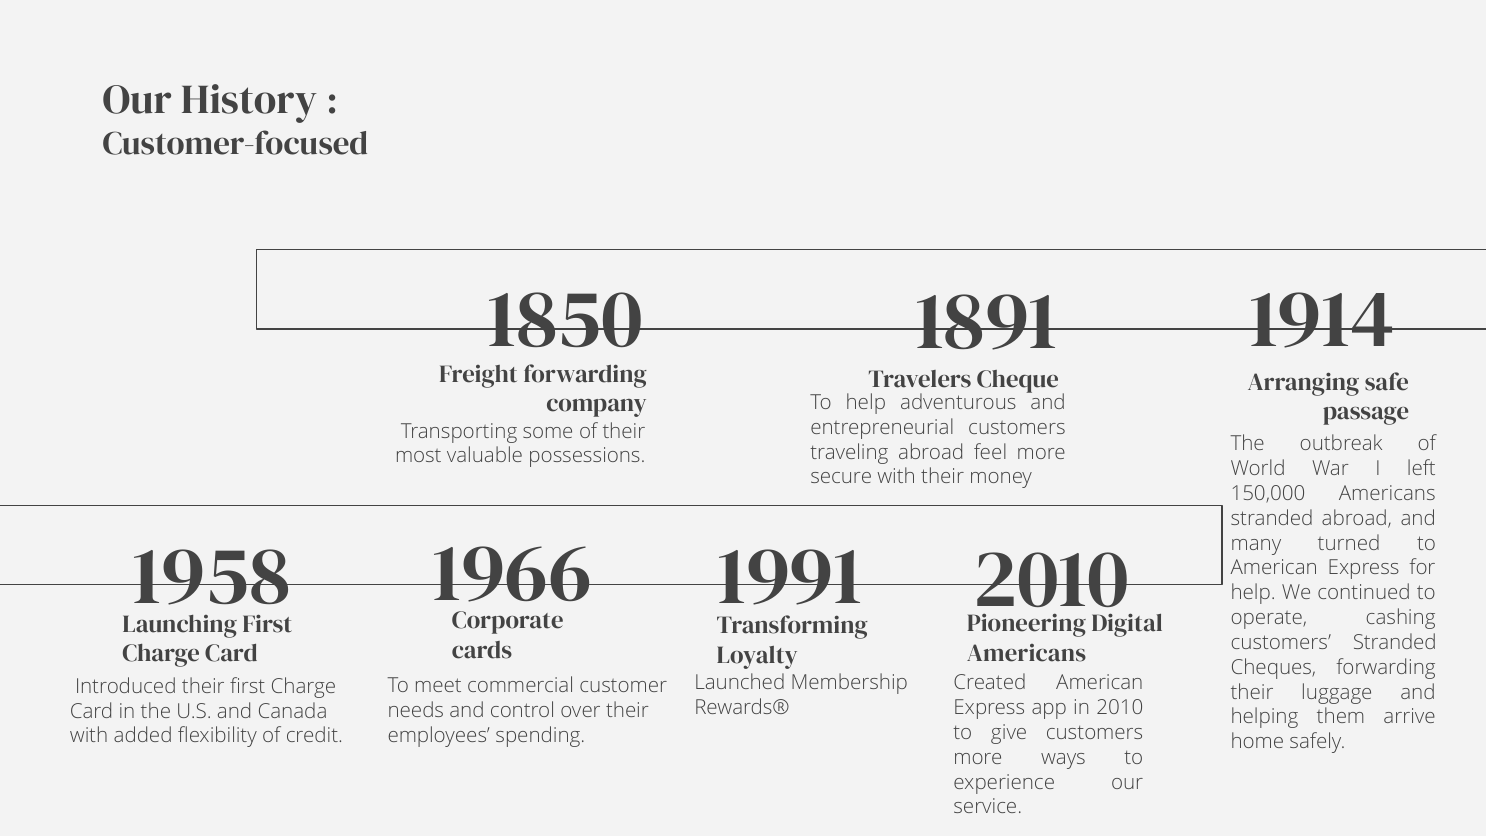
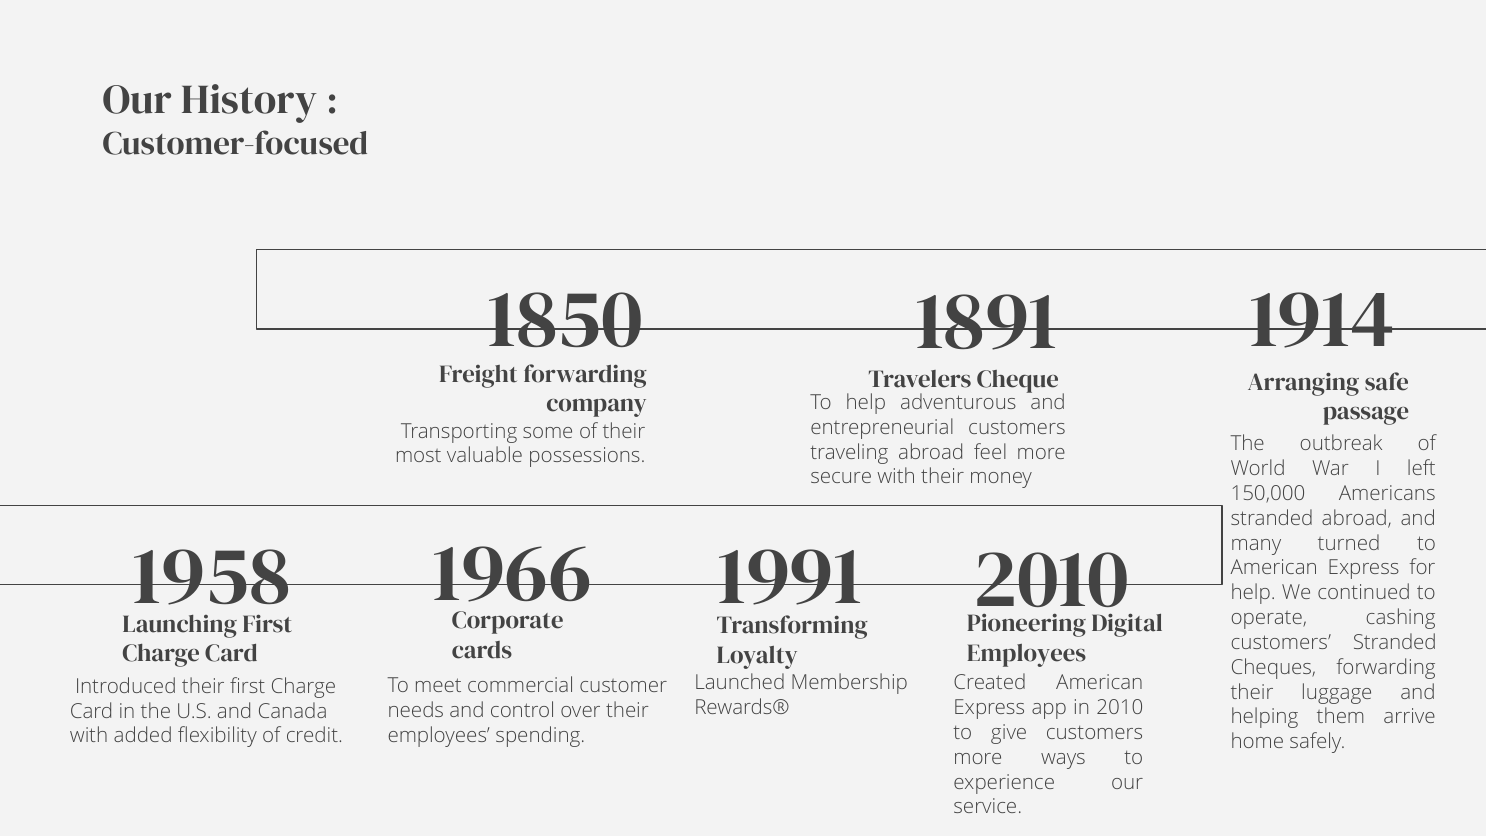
Americans at (1027, 653): Americans -> Employees
